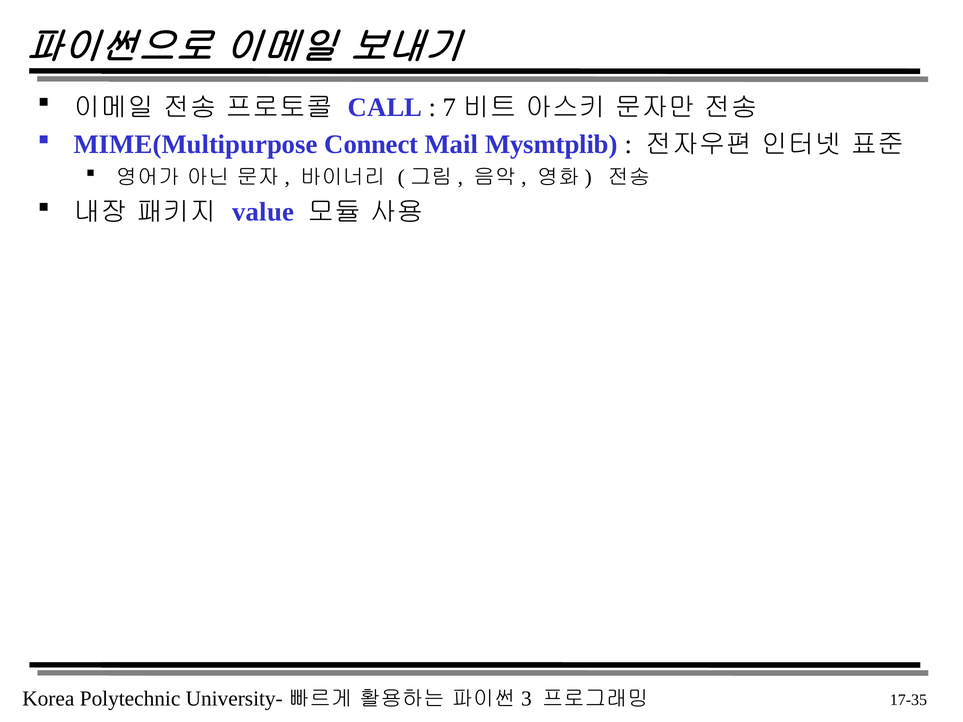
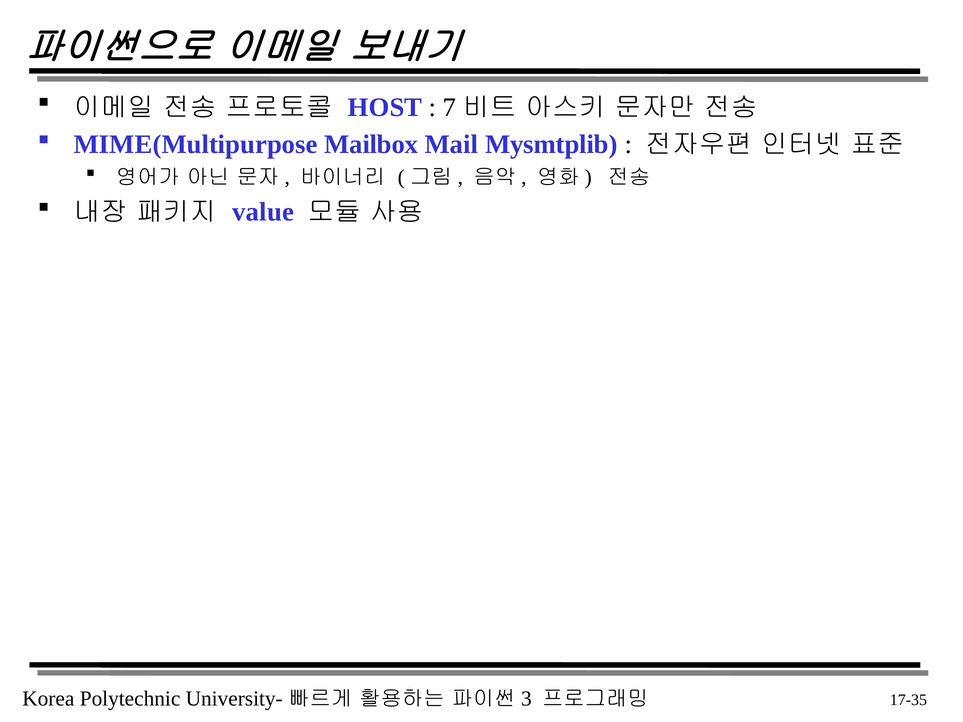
CALL: CALL -> HOST
Connect: Connect -> Mailbox
